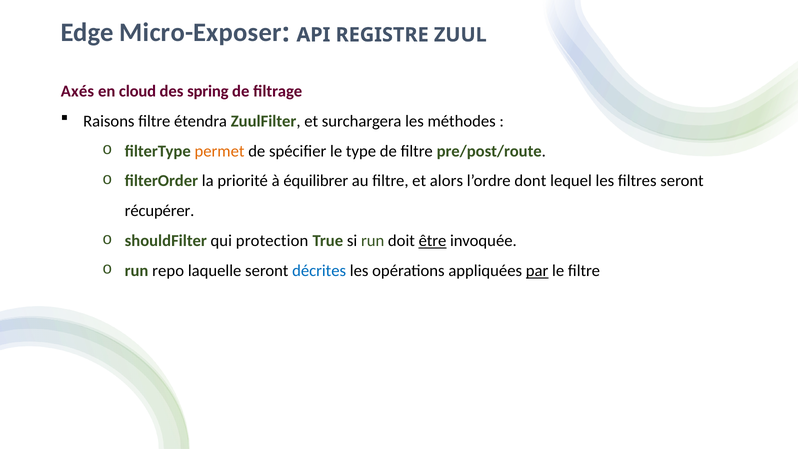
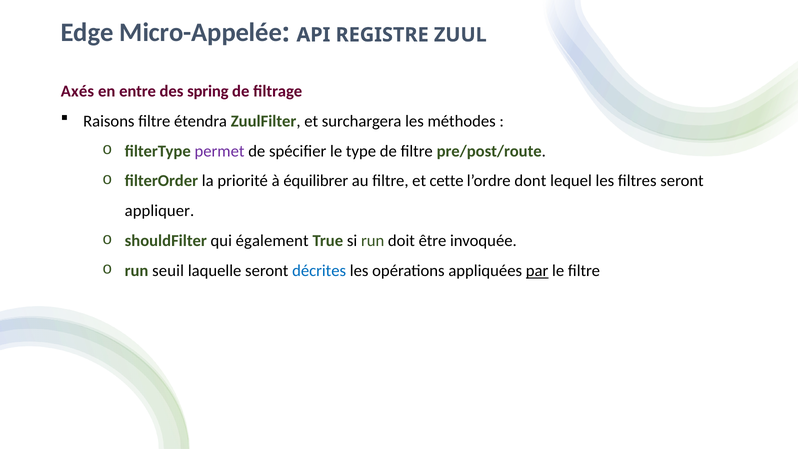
Micro-Exposer: Micro-Exposer -> Micro-Appelée
cloud: cloud -> entre
permet colour: orange -> purple
alors: alors -> cette
récupérer: récupérer -> appliquer
protection: protection -> également
être underline: present -> none
repo: repo -> seuil
